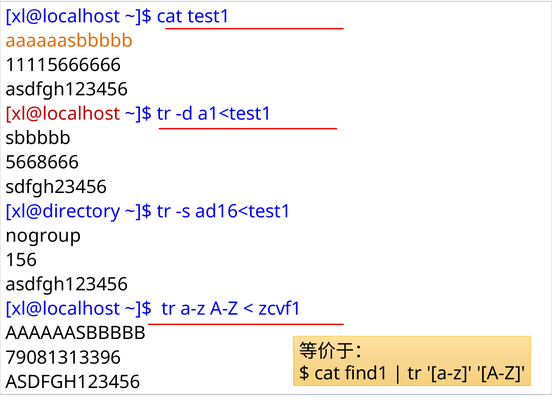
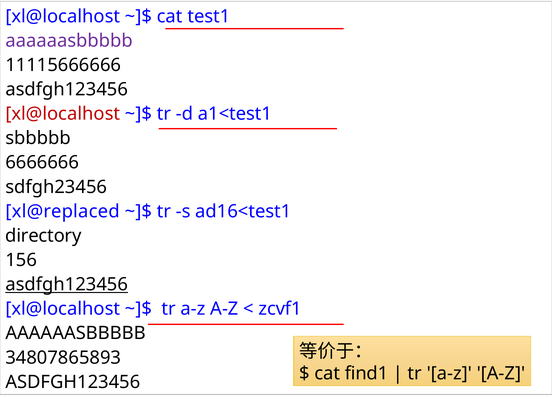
aaaaaasbbbbb at (69, 41) colour: orange -> purple
5668666: 5668666 -> 6666666
xl@directory: xl@directory -> xl@replaced
nogroup: nogroup -> directory
asdfgh123456 at (67, 284) underline: none -> present
79081313396: 79081313396 -> 34807865893
